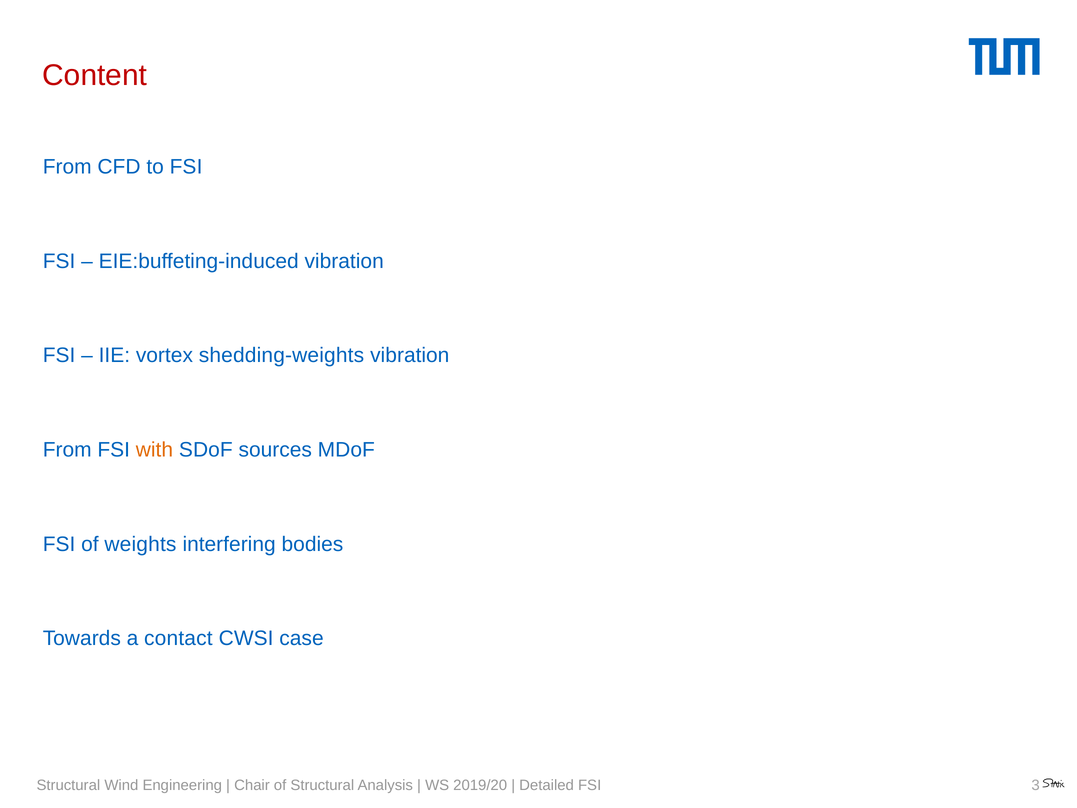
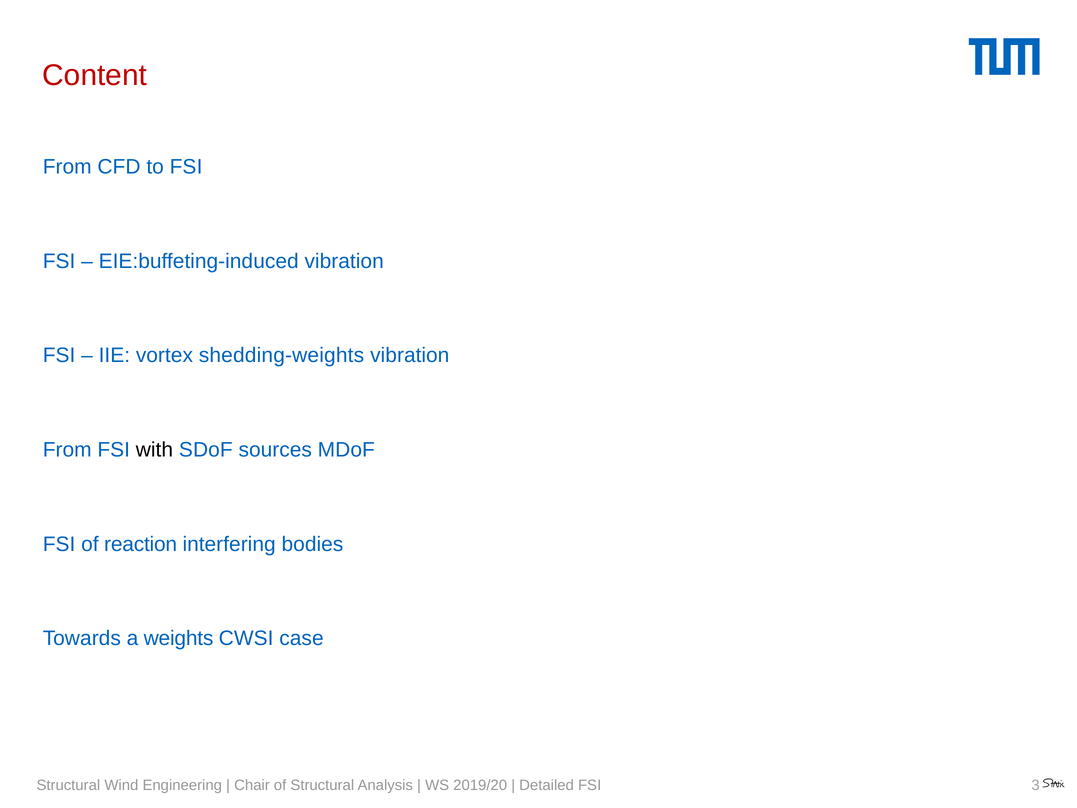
with colour: orange -> black
weights: weights -> reaction
contact: contact -> weights
